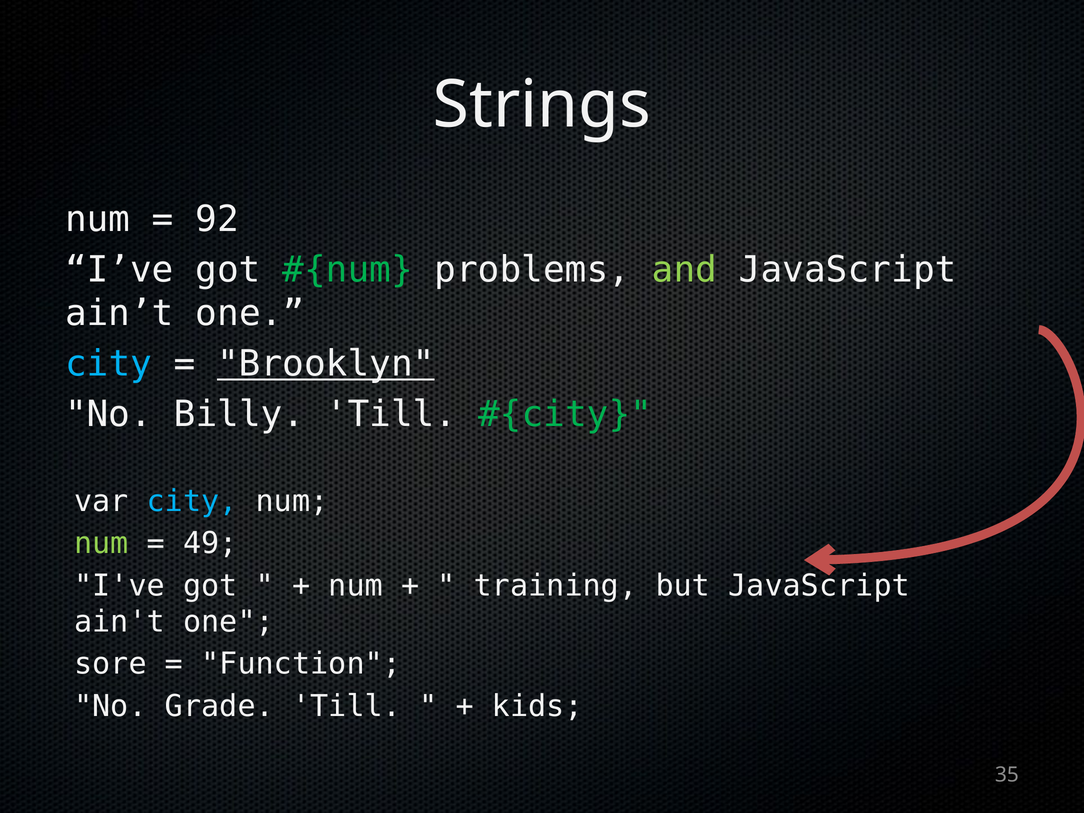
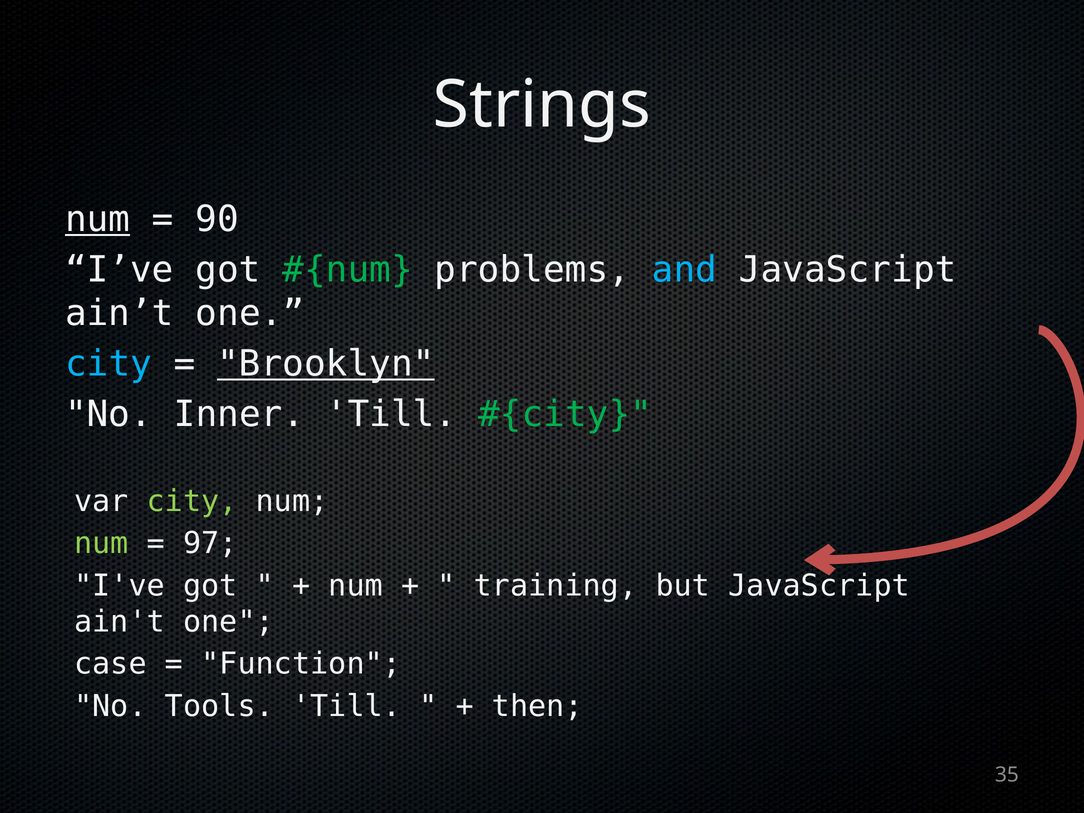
num at (98, 219) underline: none -> present
92: 92 -> 90
and colour: light green -> light blue
Billy: Billy -> Inner
city at (192, 501) colour: light blue -> light green
49: 49 -> 97
sore: sore -> case
Grade: Grade -> Tools
kids: kids -> then
